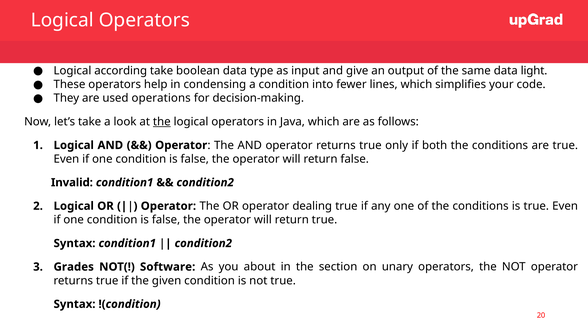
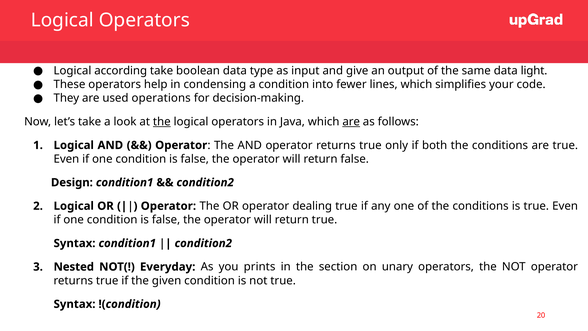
are at (351, 122) underline: none -> present
Invalid: Invalid -> Design
Grades: Grades -> Nested
Software: Software -> Everyday
about: about -> prints
